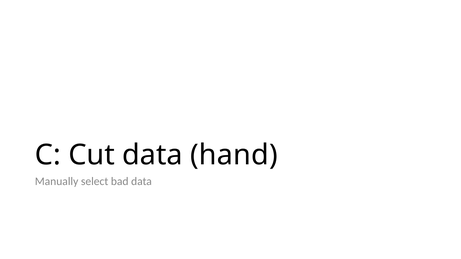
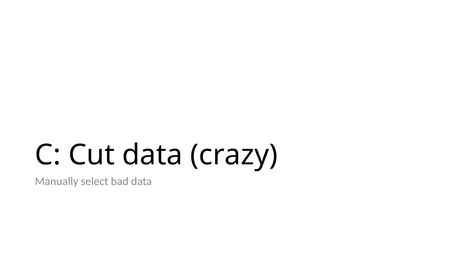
hand: hand -> crazy
